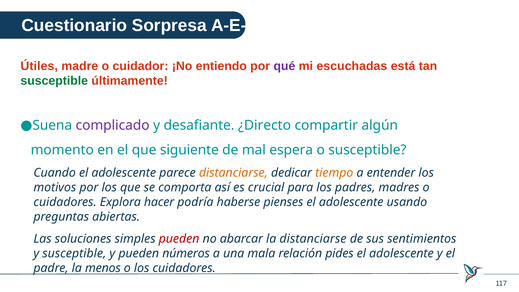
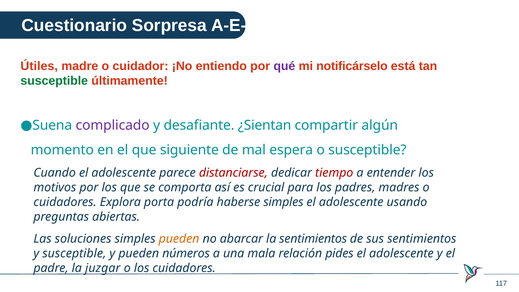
escuchadas: escuchadas -> notificárselo
¿Directo: ¿Directo -> ¿Sientan
distanciarse at (233, 173) colour: orange -> red
tiempo colour: orange -> red
hacer: hacer -> porta
haberse pienses: pienses -> simples
pueden at (179, 239) colour: red -> orange
la distanciarse: distanciarse -> sentimientos
menos: menos -> juzgar
